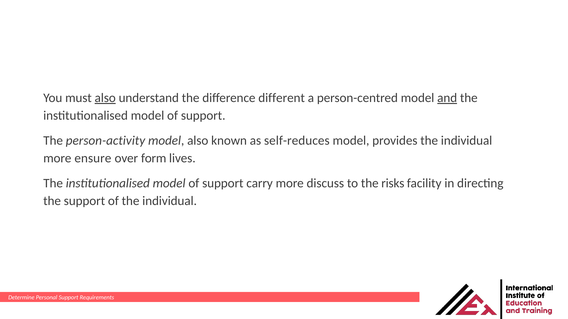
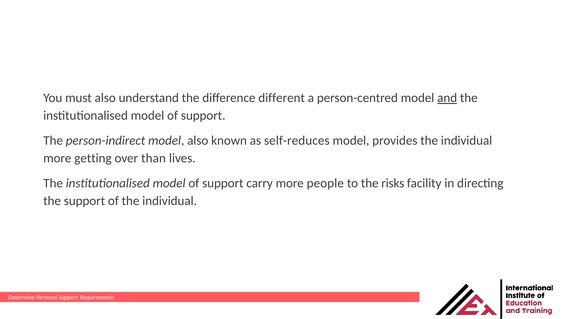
also at (105, 98) underline: present -> none
person-activity: person-activity -> person-indirect
ensure: ensure -> getting
form: form -> than
discuss: discuss -> people
